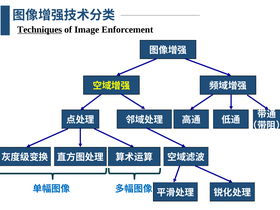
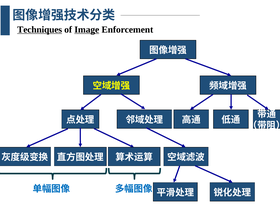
Image underline: none -> present
